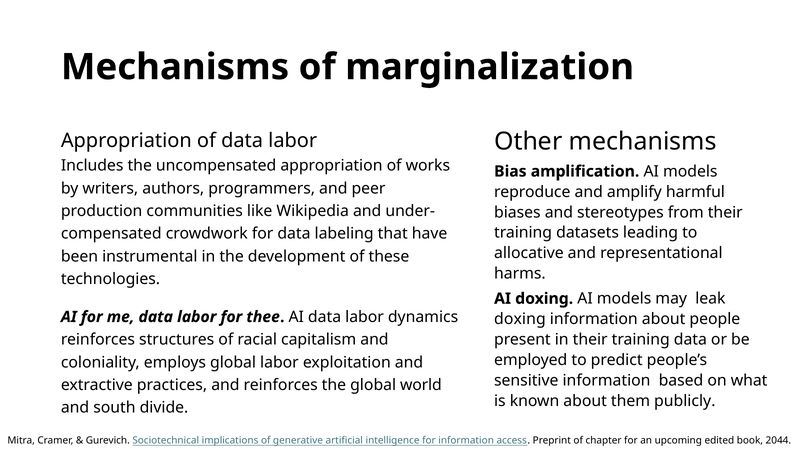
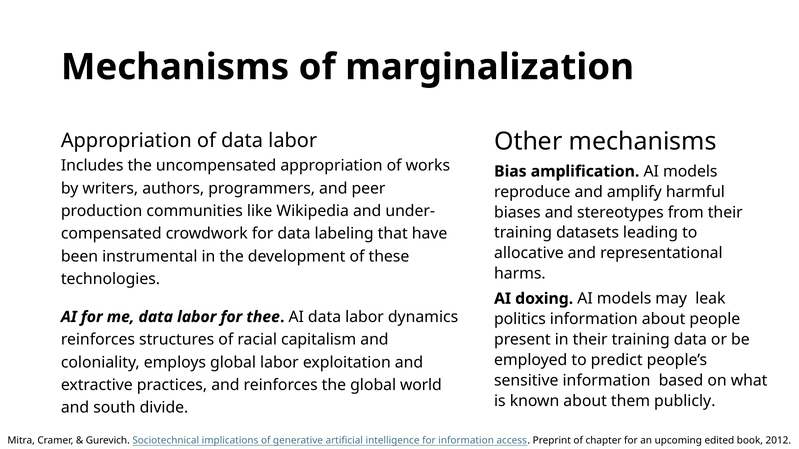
doxing at (520, 319): doxing -> politics
2044: 2044 -> 2012
